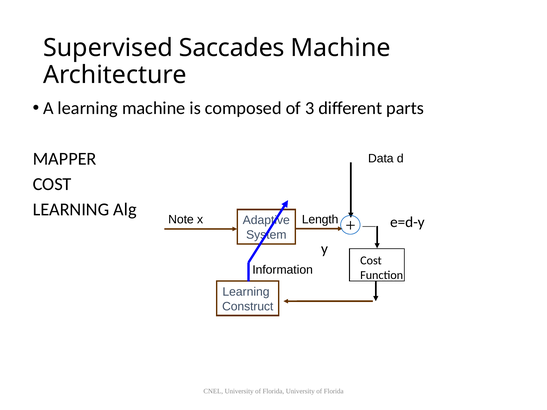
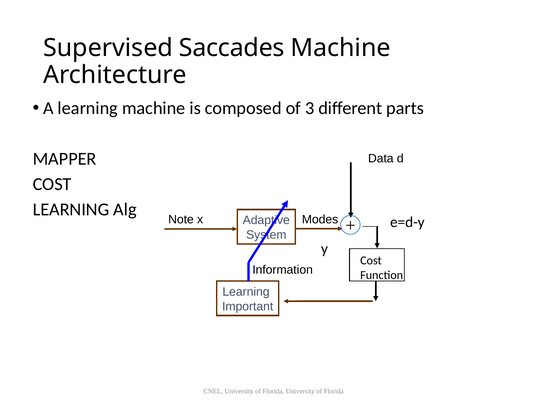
Length: Length -> Modes
Construct: Construct -> Important
